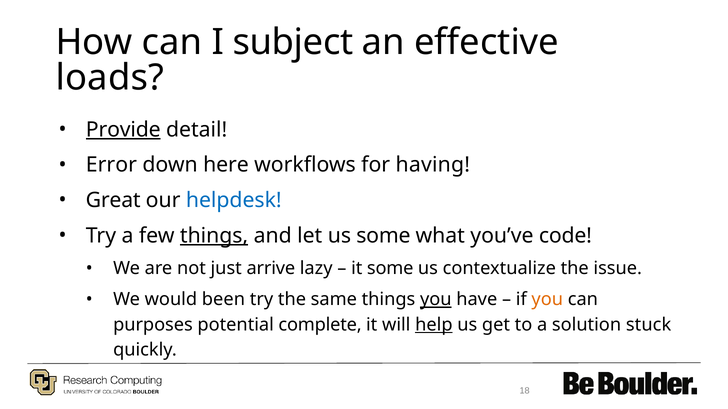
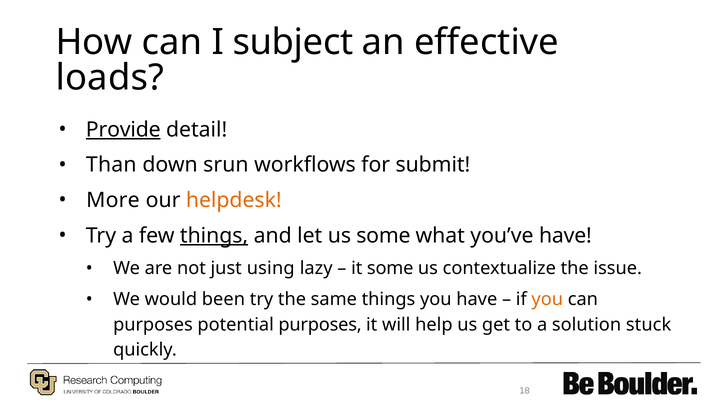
Error: Error -> Than
here: here -> srun
having: having -> submit
Great: Great -> More
helpdesk colour: blue -> orange
you’ve code: code -> have
arrive: arrive -> using
you at (436, 300) underline: present -> none
potential complete: complete -> purposes
help underline: present -> none
